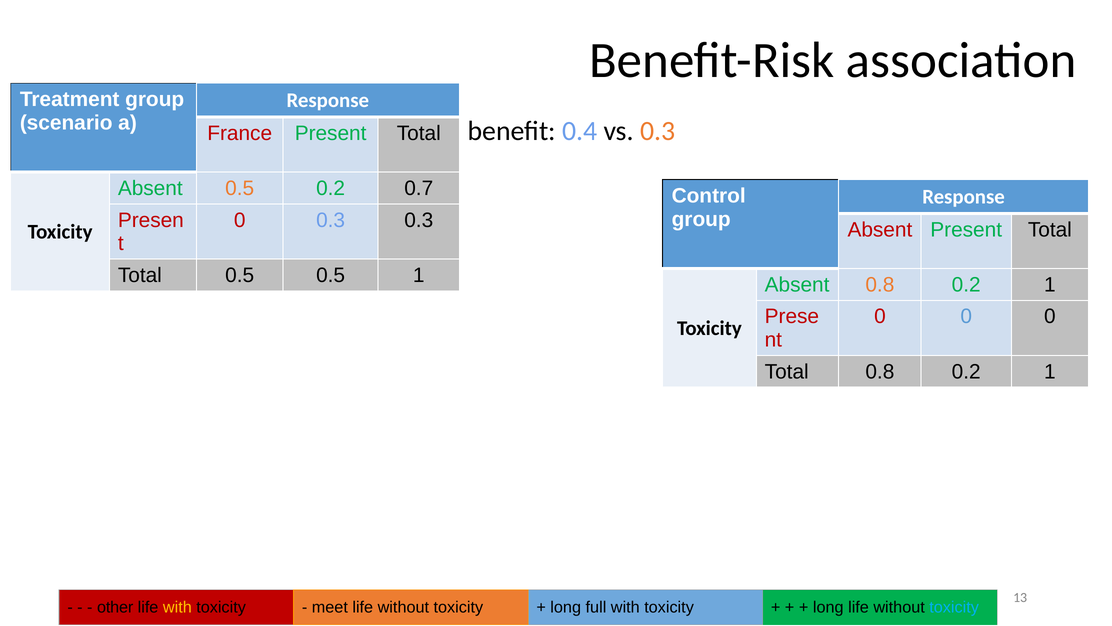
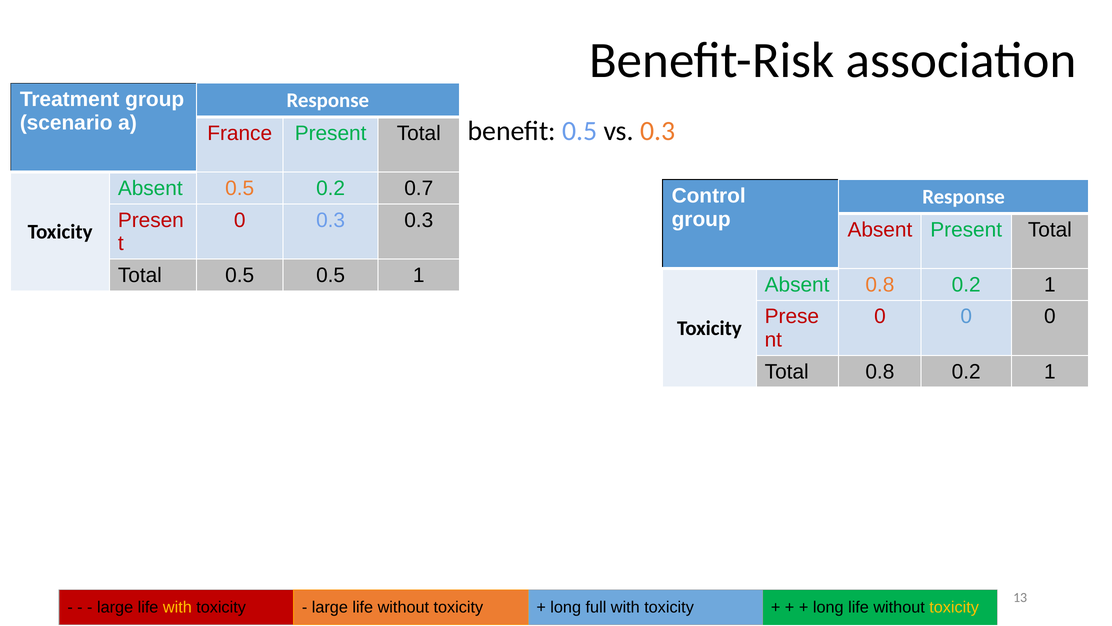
benefit 0.4: 0.4 -> 0.5
other at (115, 607): other -> large
meet at (330, 607): meet -> large
toxicity at (954, 607) colour: light blue -> yellow
